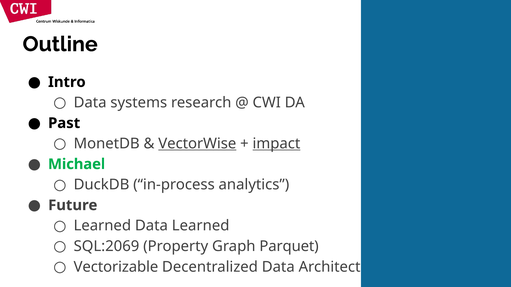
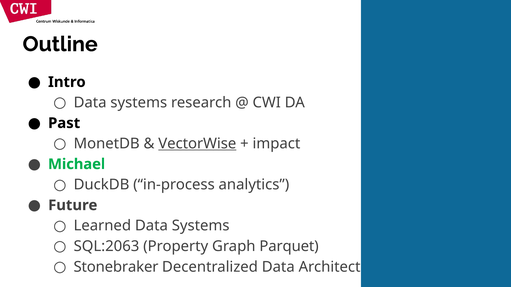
impact underline: present -> none
Learned Data Learned: Learned -> Systems
SQL:2069: SQL:2069 -> SQL:2063
Vectorizable: Vectorizable -> Stonebraker
